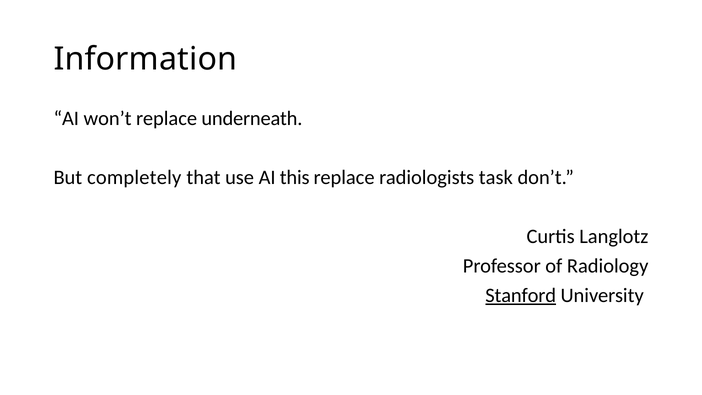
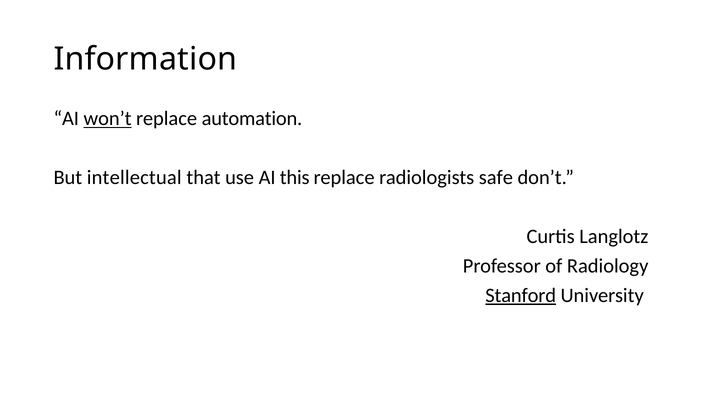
won’t underline: none -> present
underneath: underneath -> automation
completely: completely -> intellectual
task: task -> safe
